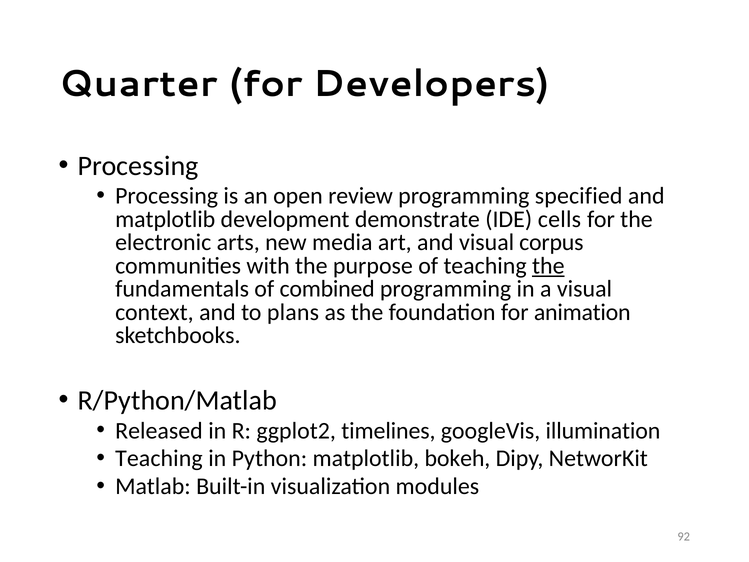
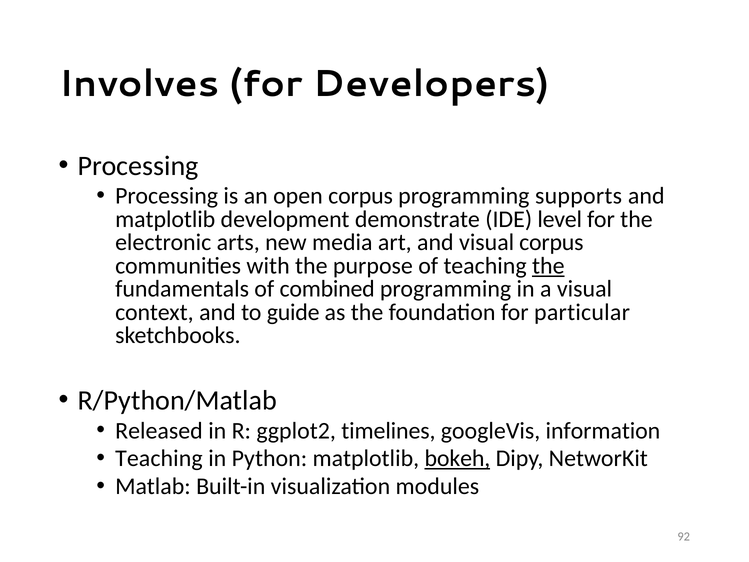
Quarter: Quarter -> Involves
open review: review -> corpus
specified: specified -> supports
cells: cells -> level
plans: plans -> guide
animation: animation -> particular
illumination: illumination -> information
bokeh underline: none -> present
